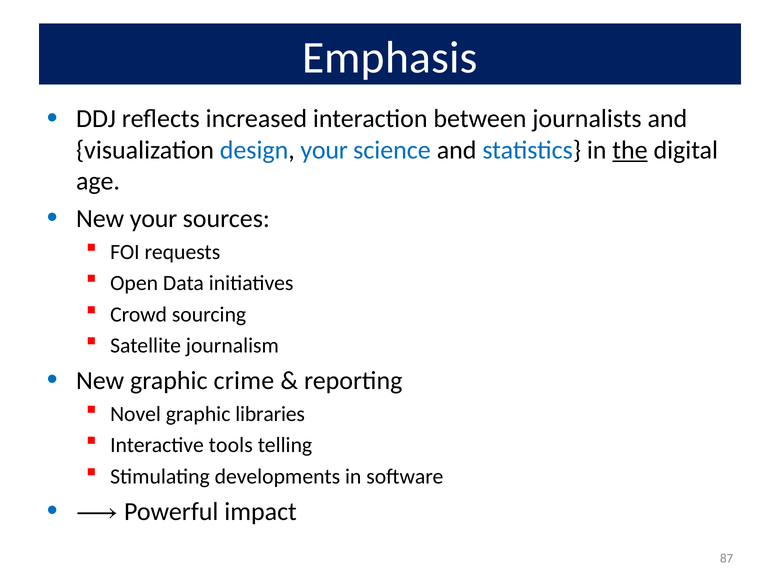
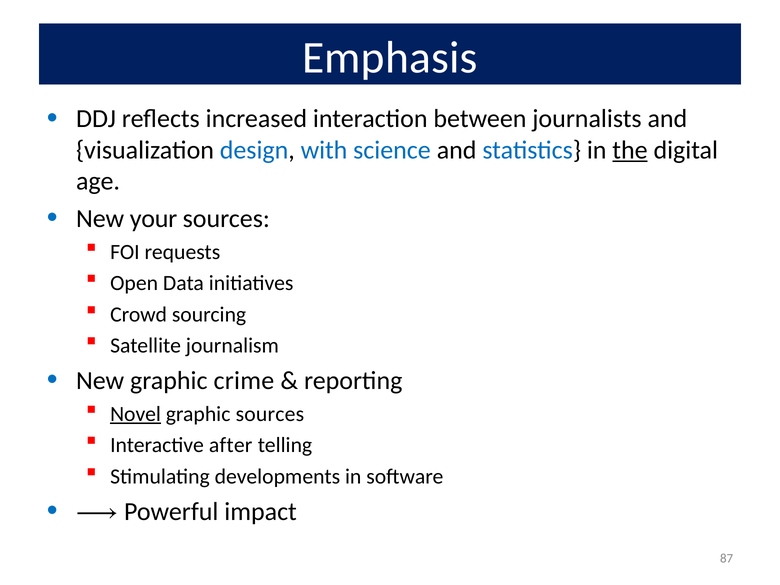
design your: your -> with
Novel underline: none -> present
graphic libraries: libraries -> sources
tools: tools -> after
